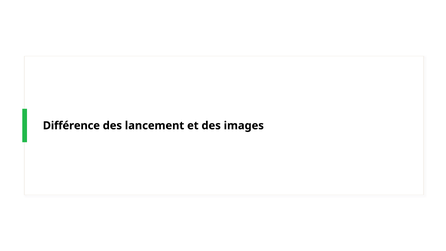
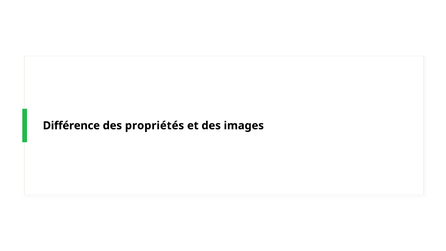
lancement: lancement -> propriétés
